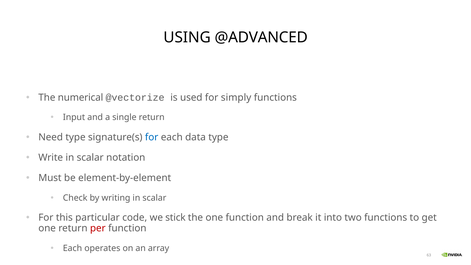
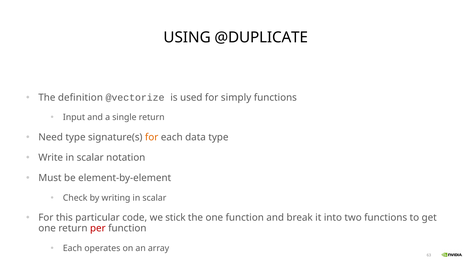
@ADVANCED: @ADVANCED -> @DUPLICATE
numerical: numerical -> definition
for at (152, 137) colour: blue -> orange
